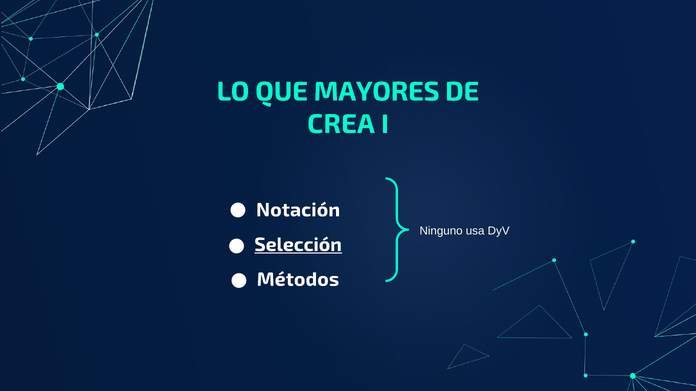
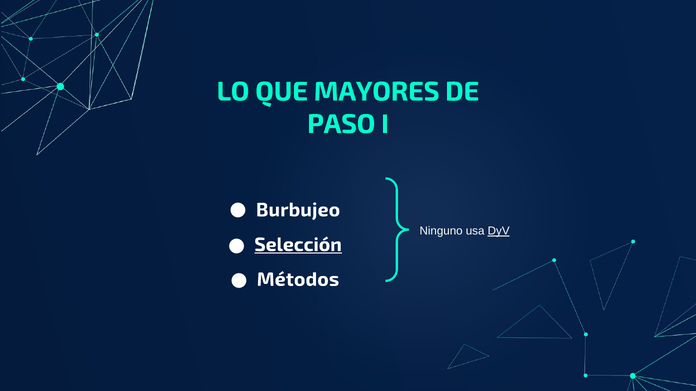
CREA: CREA -> PASO
Notación: Notación -> Burbujeo
DyV underline: none -> present
